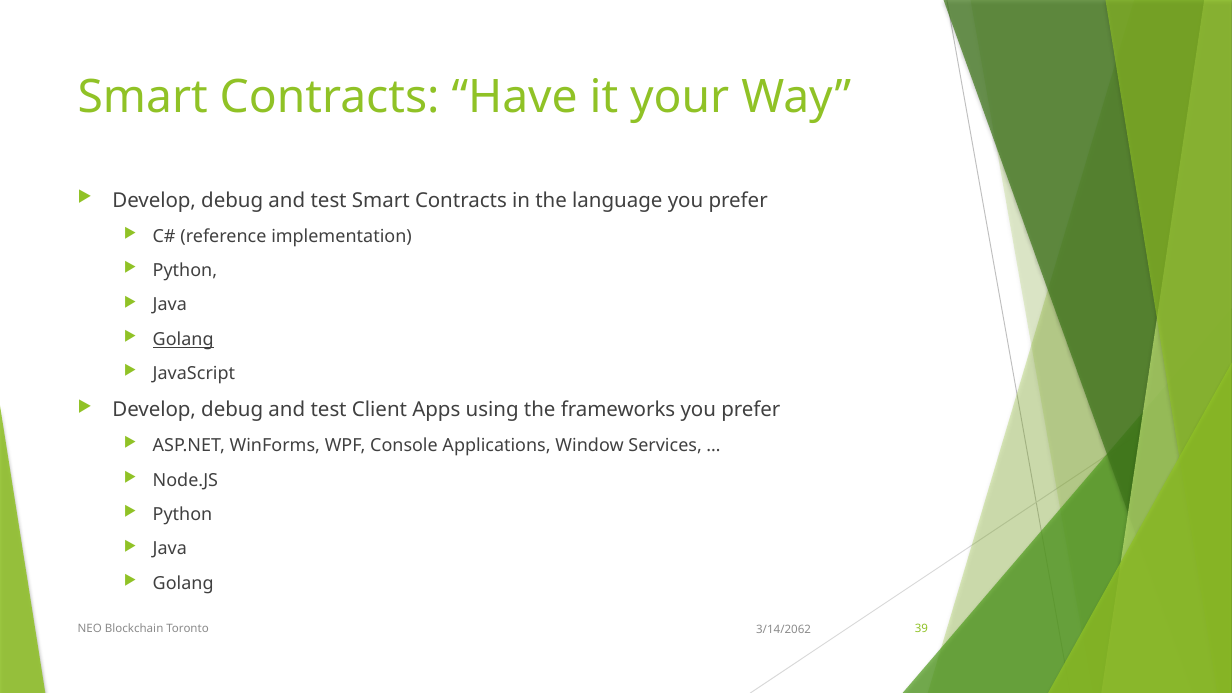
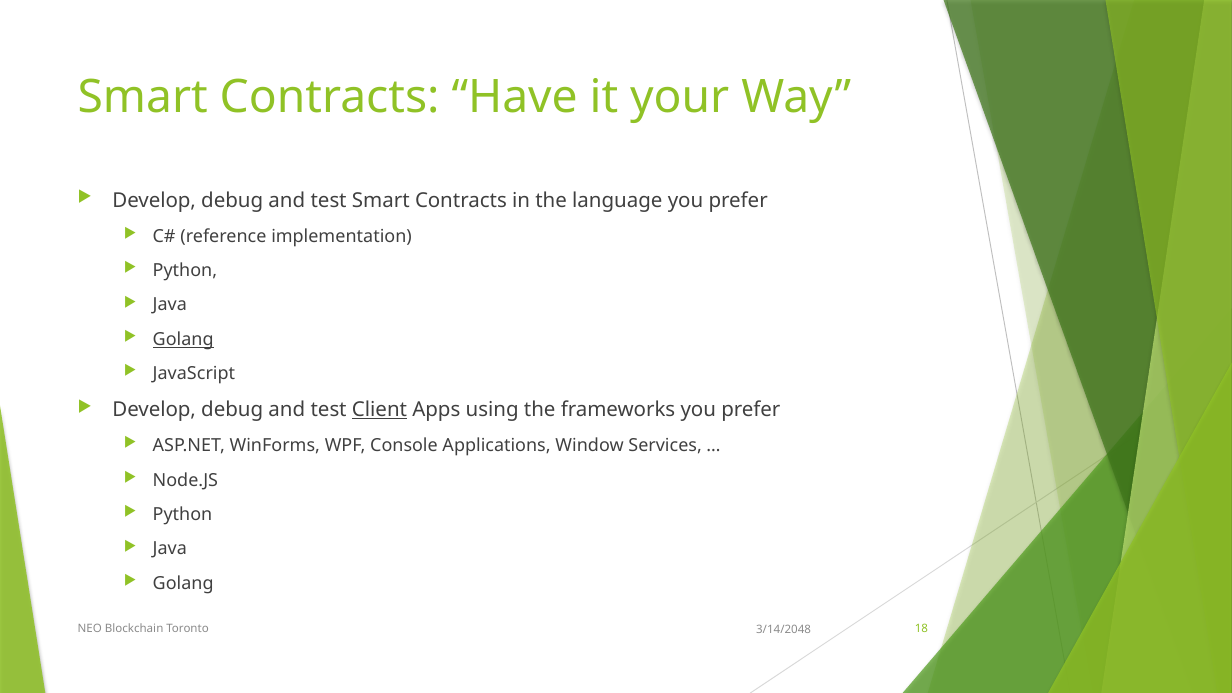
Client underline: none -> present
39: 39 -> 18
3/14/2062: 3/14/2062 -> 3/14/2048
